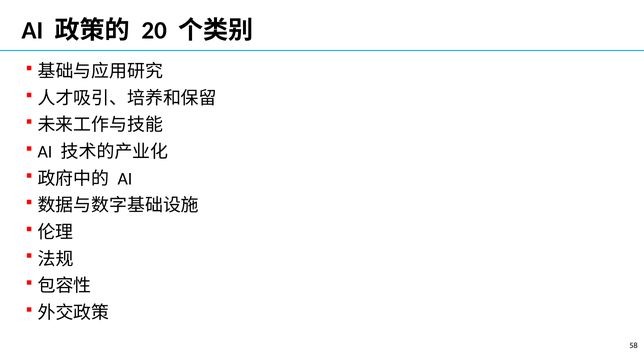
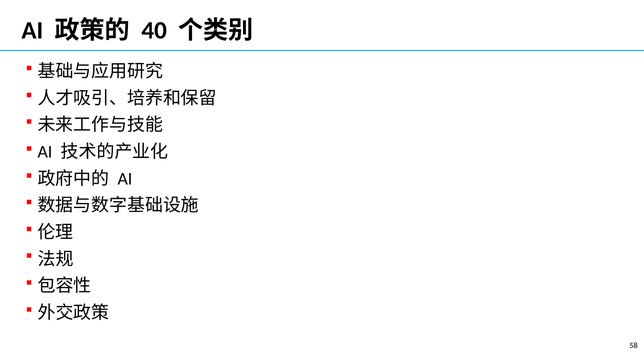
20: 20 -> 40
